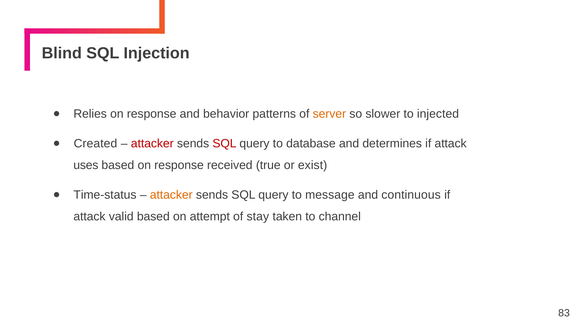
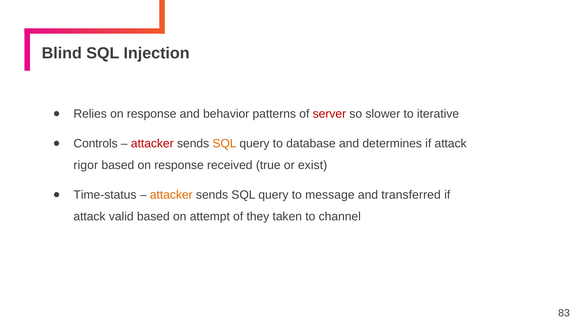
server colour: orange -> red
injected: injected -> iterative
Created: Created -> Controls
SQL at (224, 144) colour: red -> orange
uses: uses -> rigor
continuous: continuous -> transferred
stay: stay -> they
